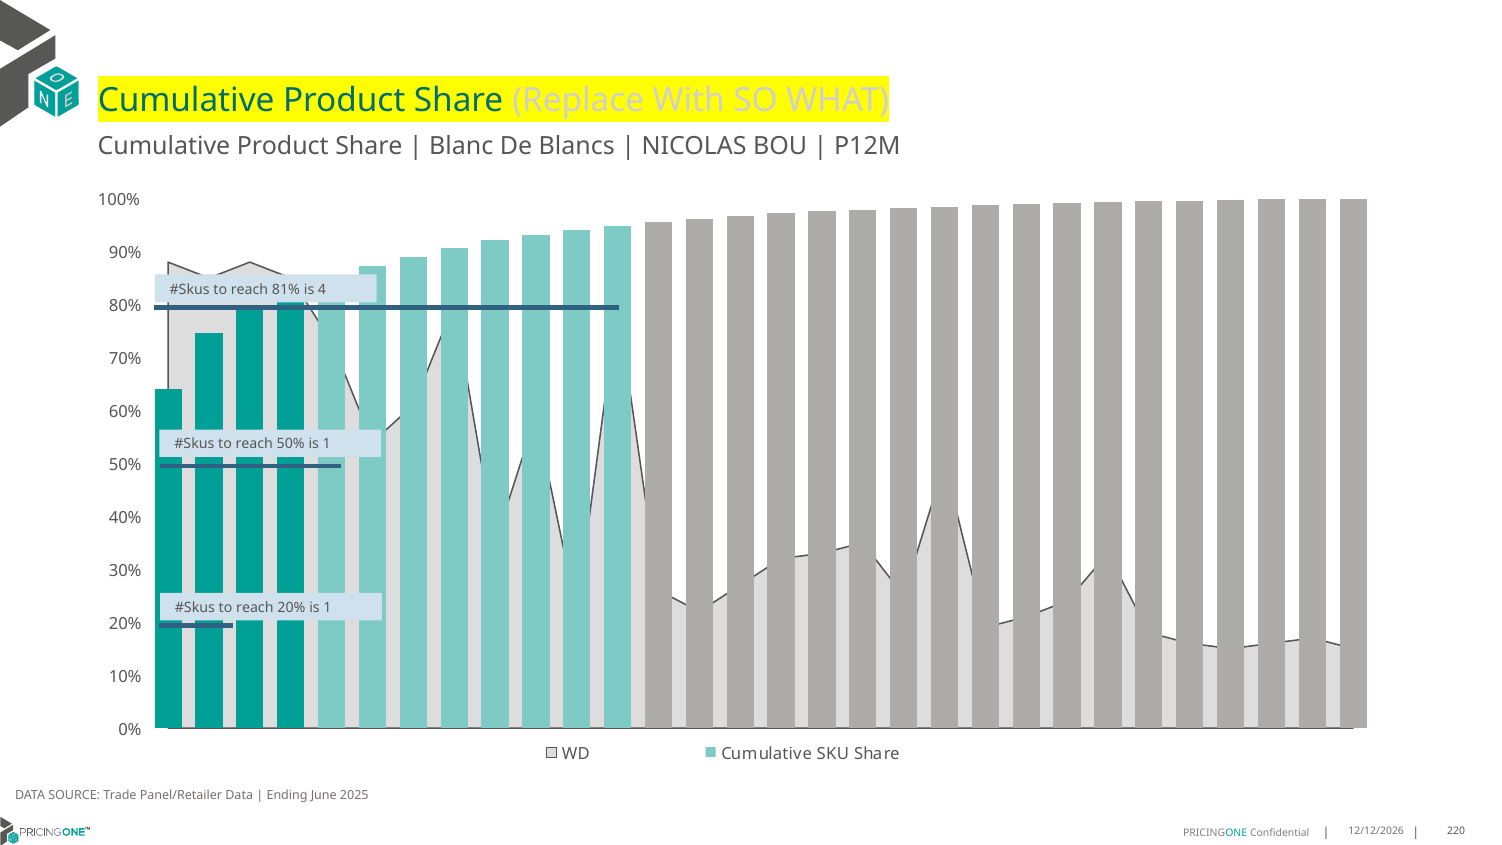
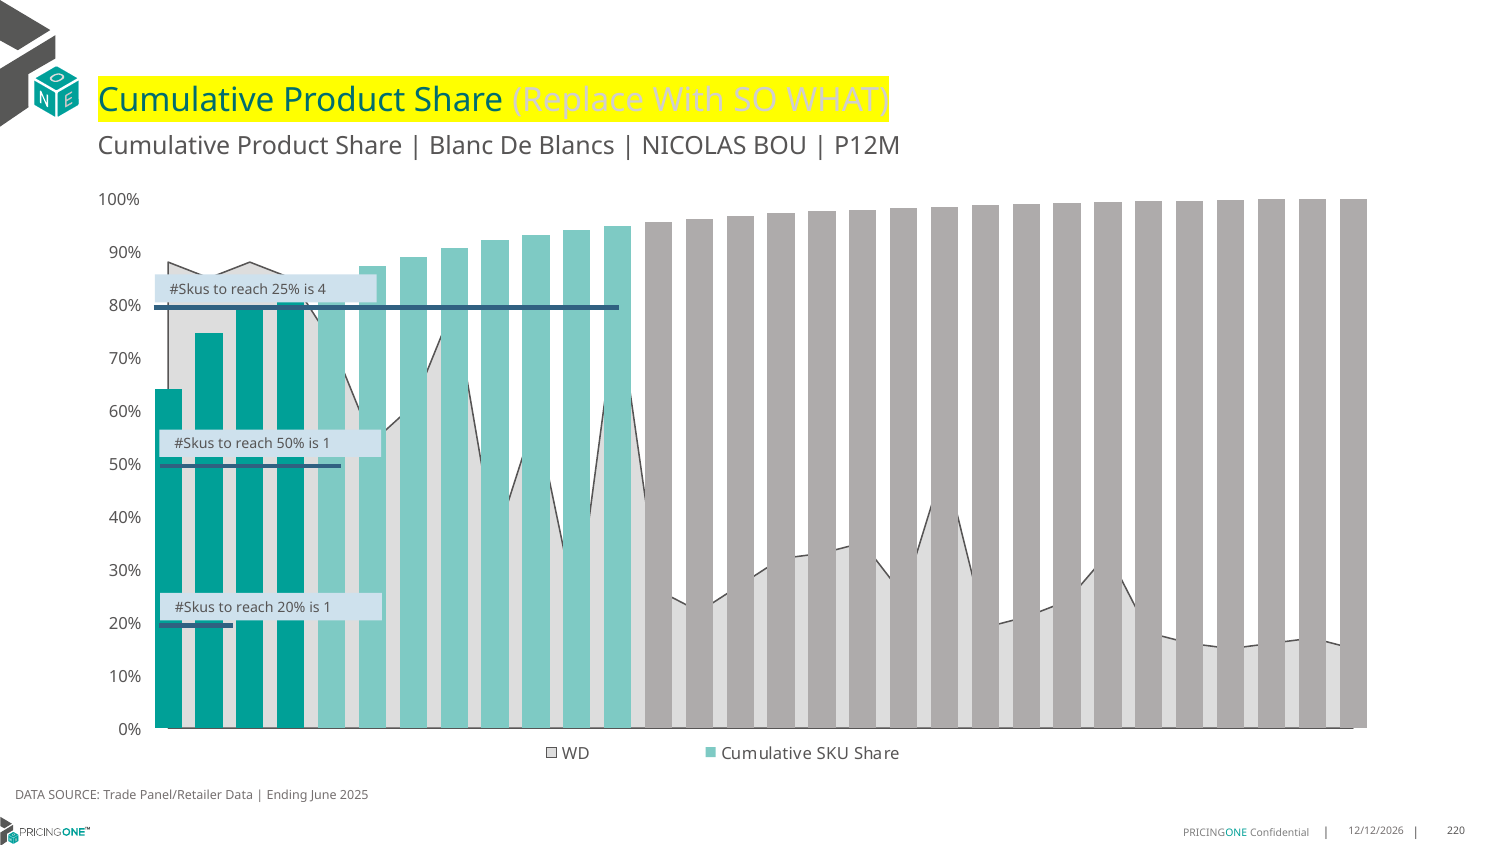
81%: 81% -> 25%
